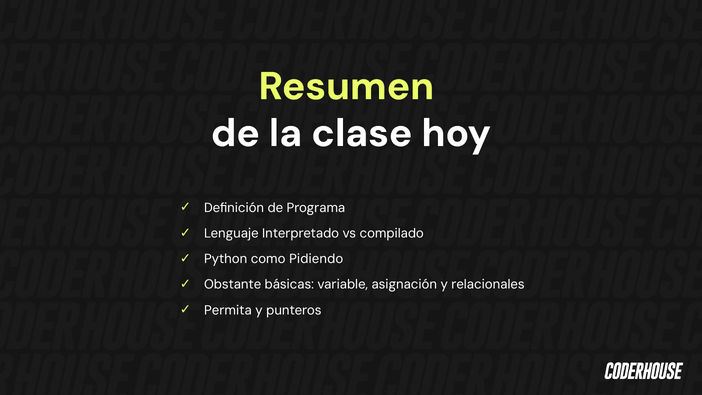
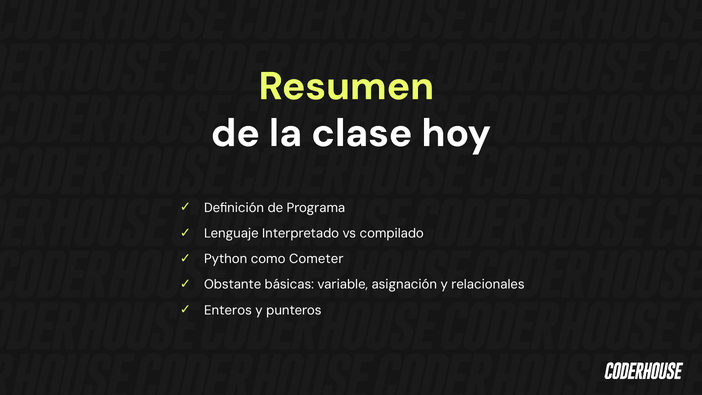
Pidiendo: Pidiendo -> Cometer
Permita: Permita -> Enteros
